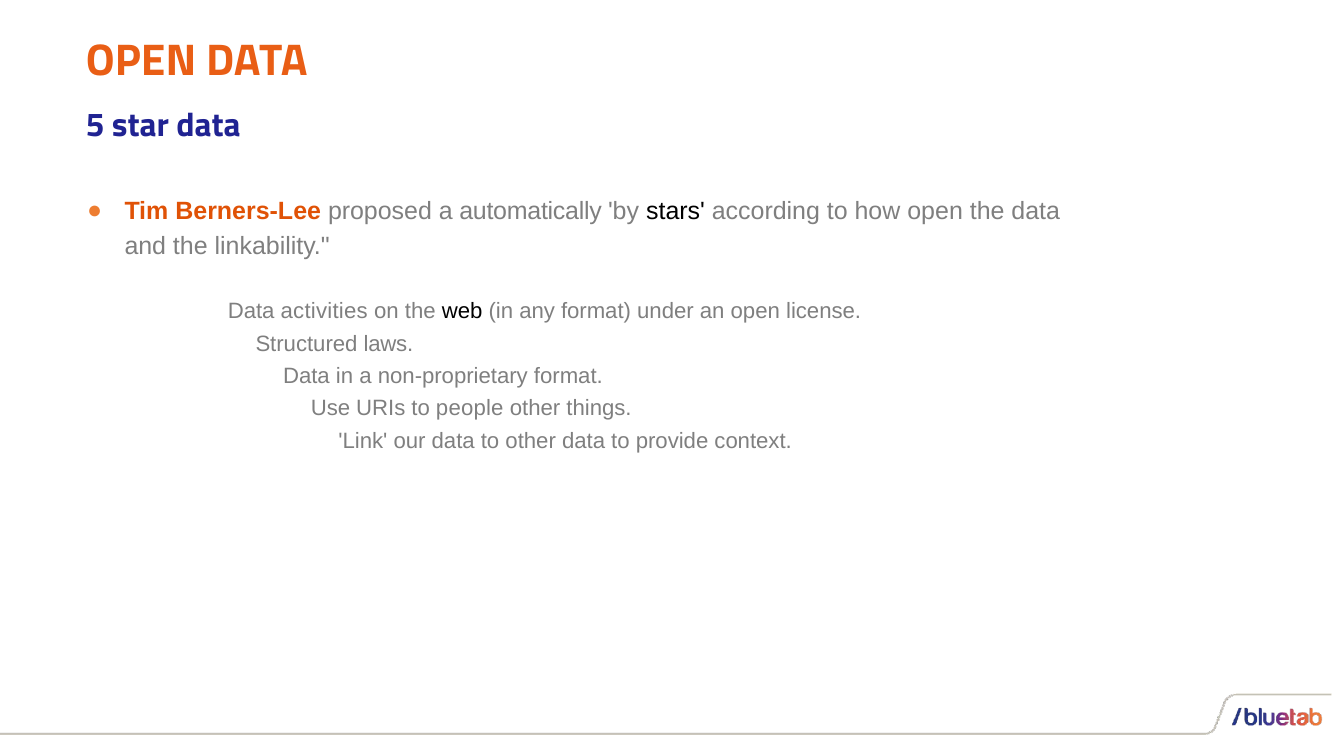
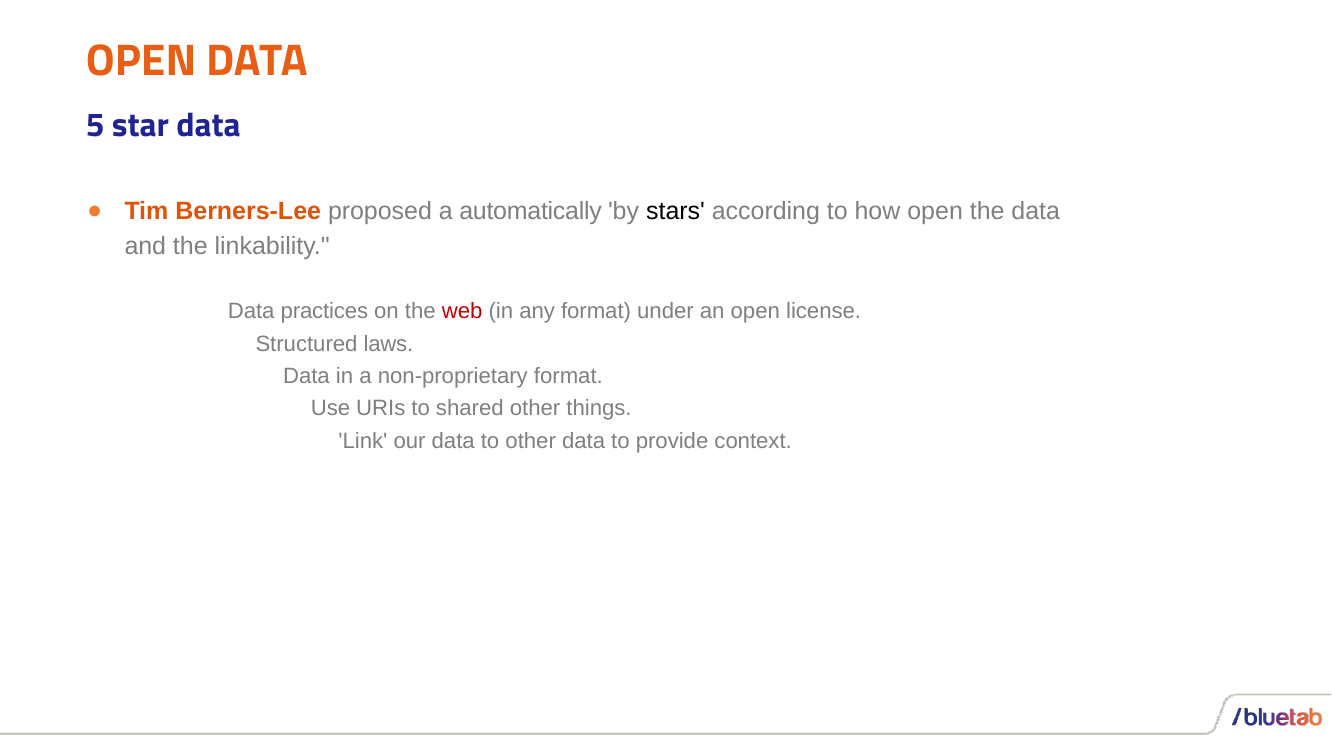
activities: activities -> practices
web colour: black -> red
people: people -> shared
